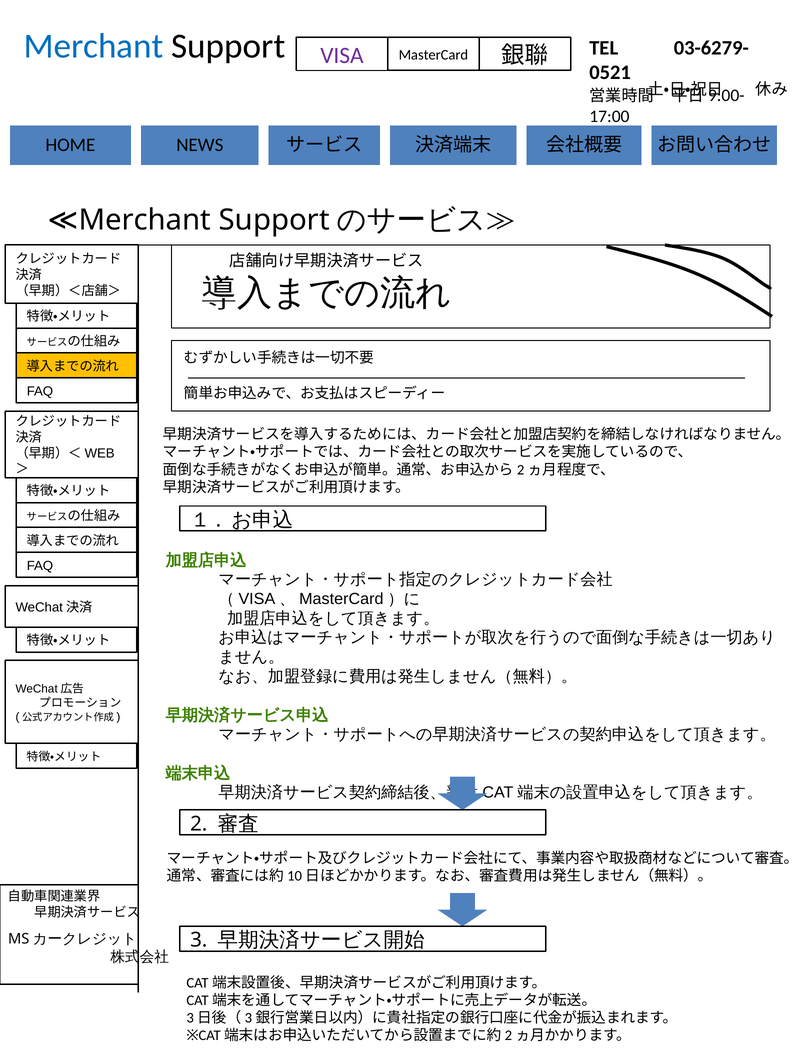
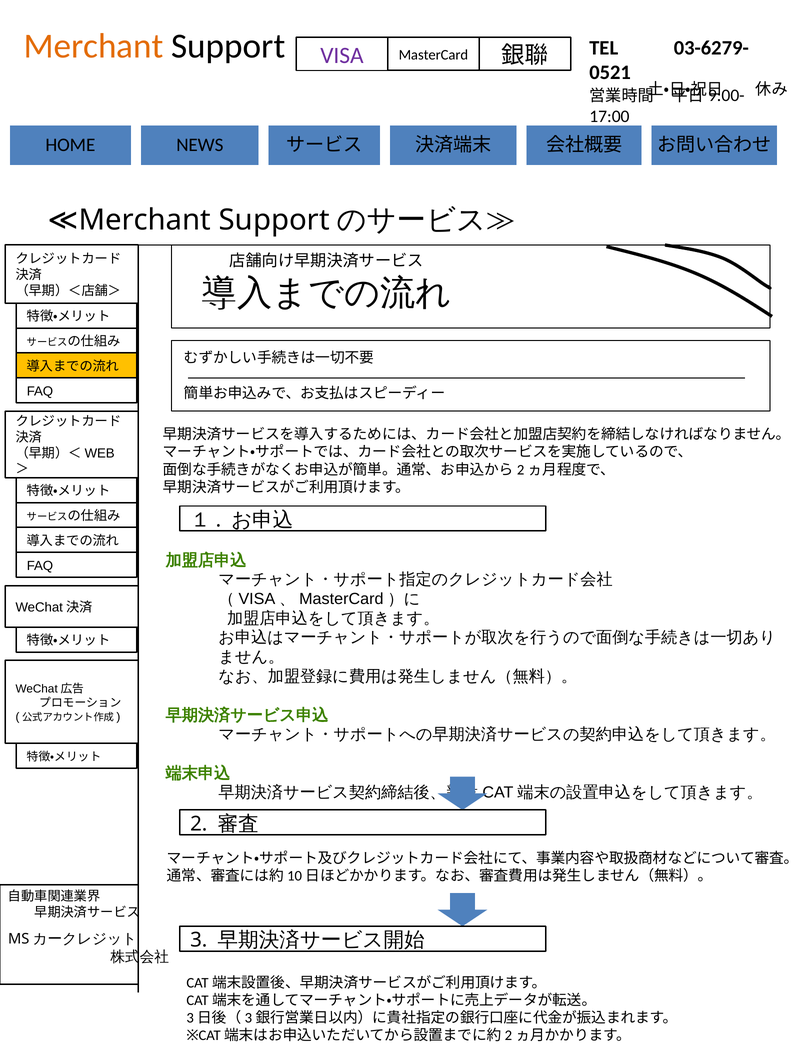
Merchant at (94, 46) colour: blue -> orange
